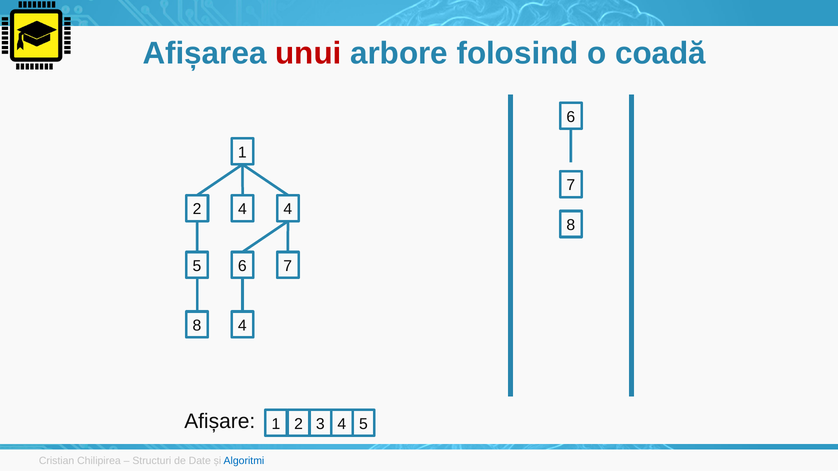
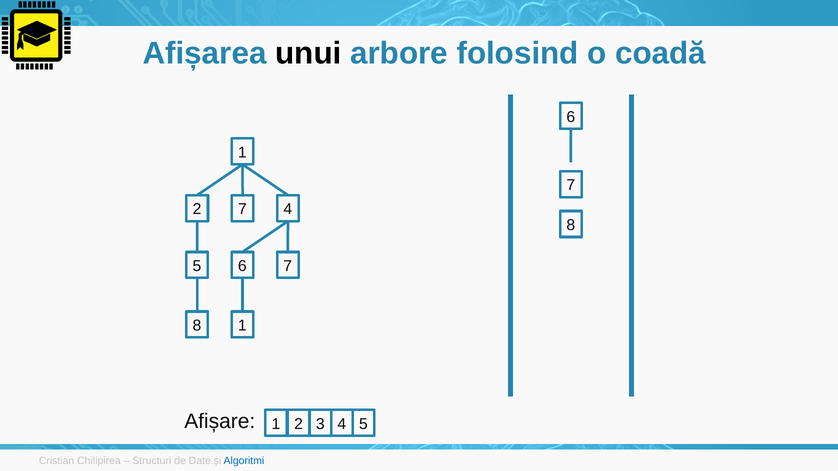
unui colour: red -> black
2 4: 4 -> 7
8 4: 4 -> 1
